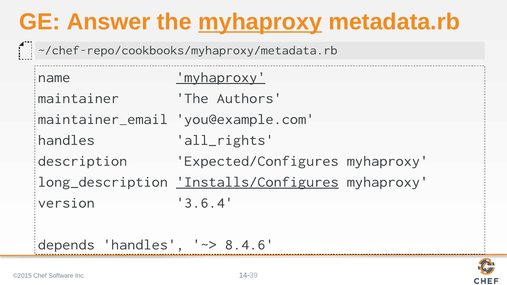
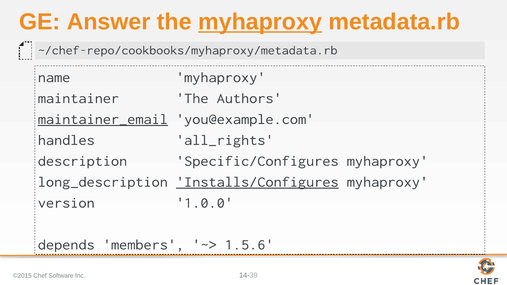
myhaproxy at (221, 77) underline: present -> none
maintainer_email underline: none -> present
Expected/Configures: Expected/Configures -> Specific/Configures
3.6.4: 3.6.4 -> 1.0.0
depends handles: handles -> members
8.4.6: 8.4.6 -> 1.5.6
